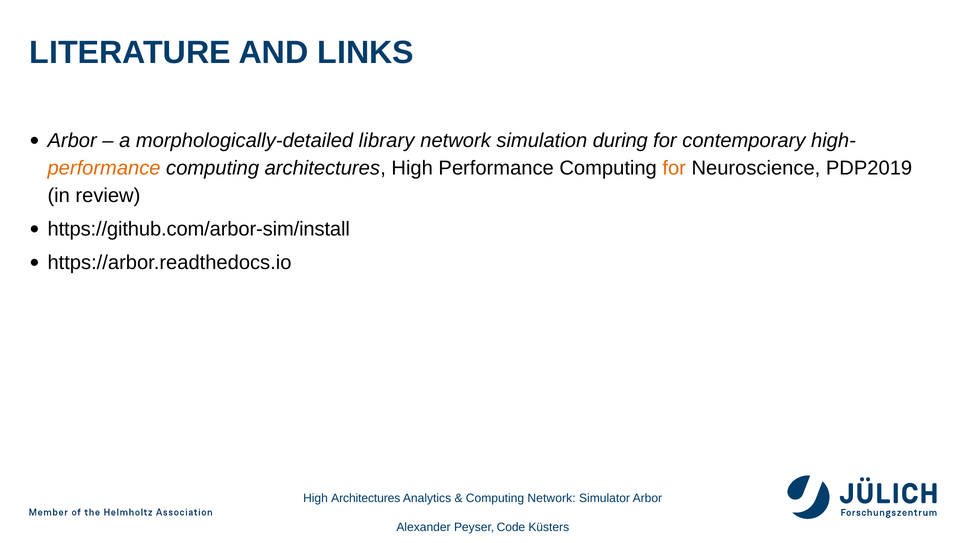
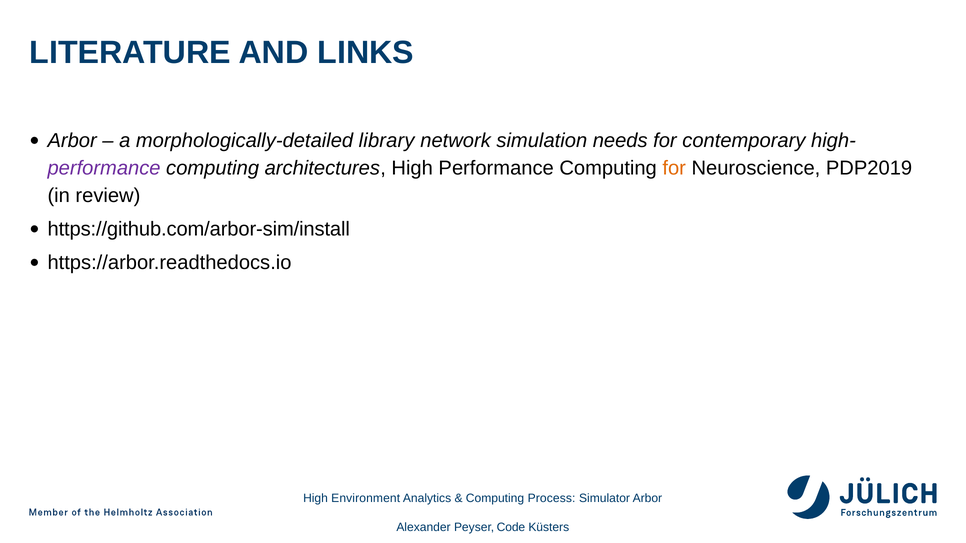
during: during -> needs
performance at (104, 168) colour: orange -> purple
High Architectures: Architectures -> Environment
Computing Network: Network -> Process
